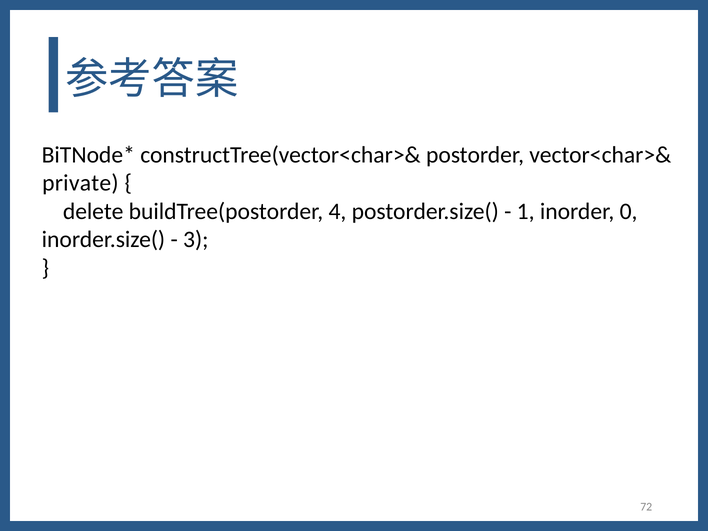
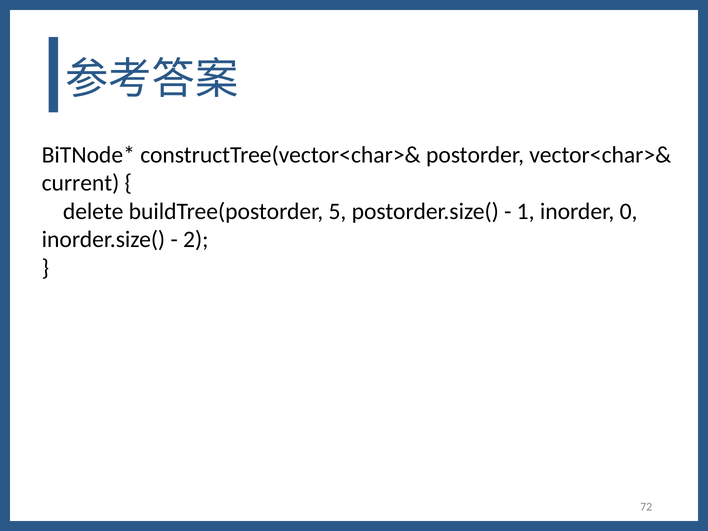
private: private -> current
4: 4 -> 5
3: 3 -> 2
